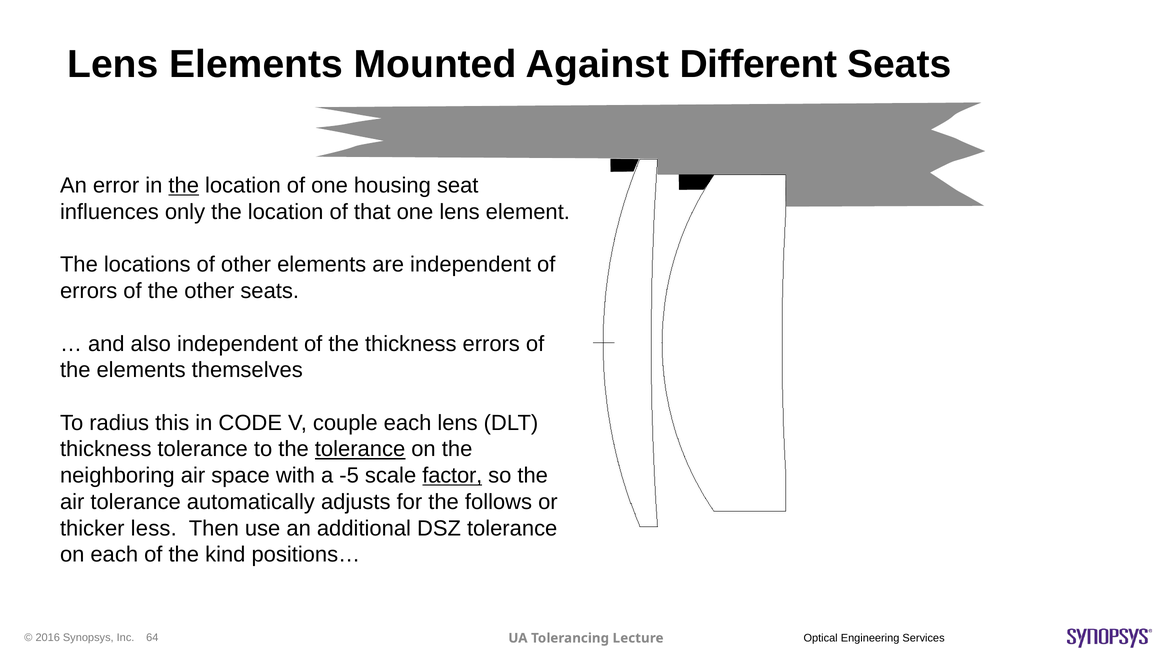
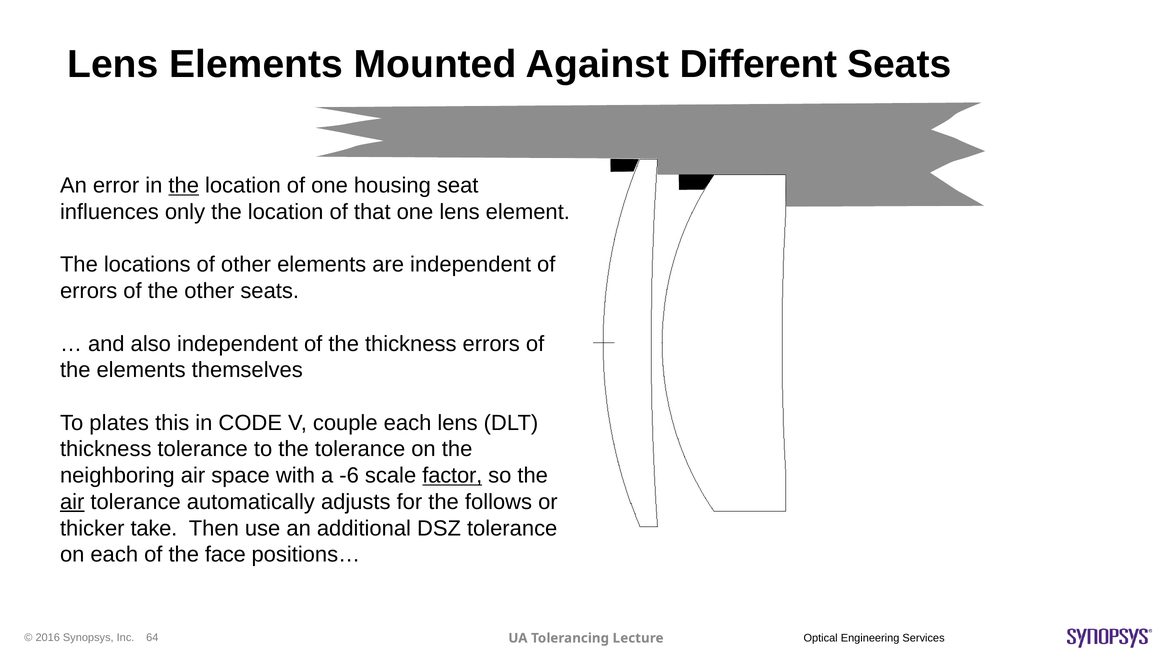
radius: radius -> plates
tolerance at (360, 449) underline: present -> none
-5: -5 -> -6
air at (72, 502) underline: none -> present
less: less -> take
kind: kind -> face
